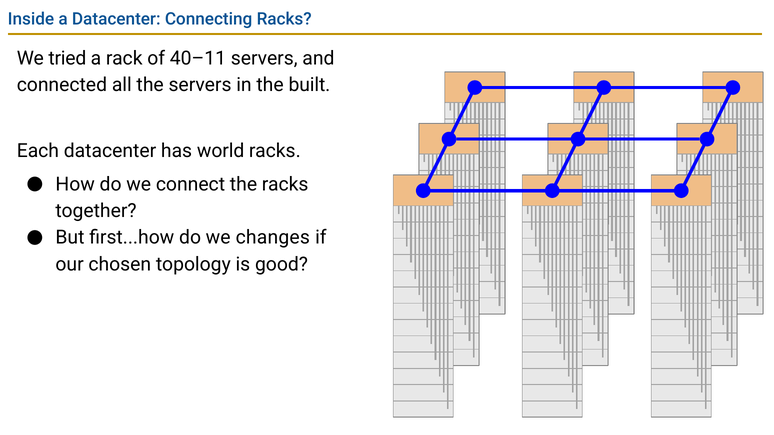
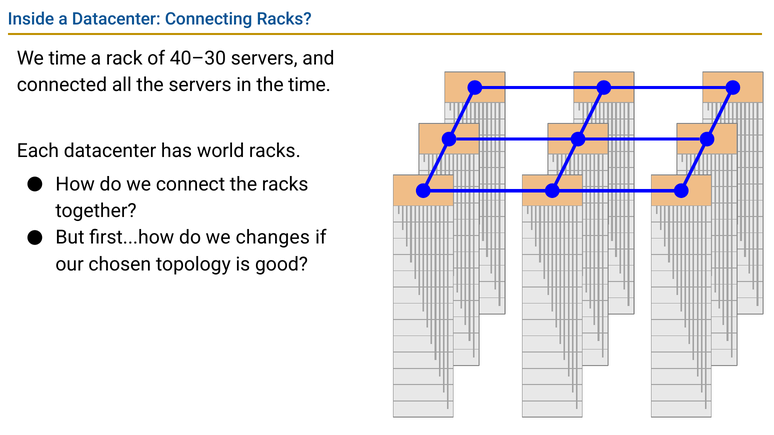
We tried: tried -> time
40–11: 40–11 -> 40–30
the built: built -> time
